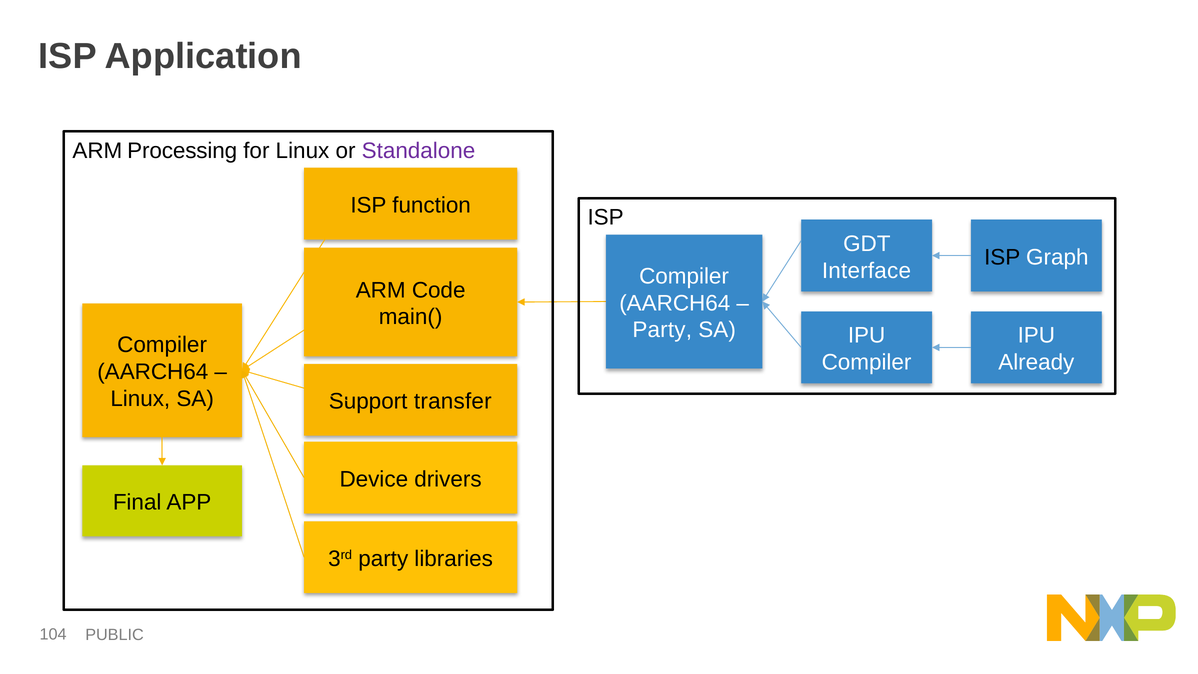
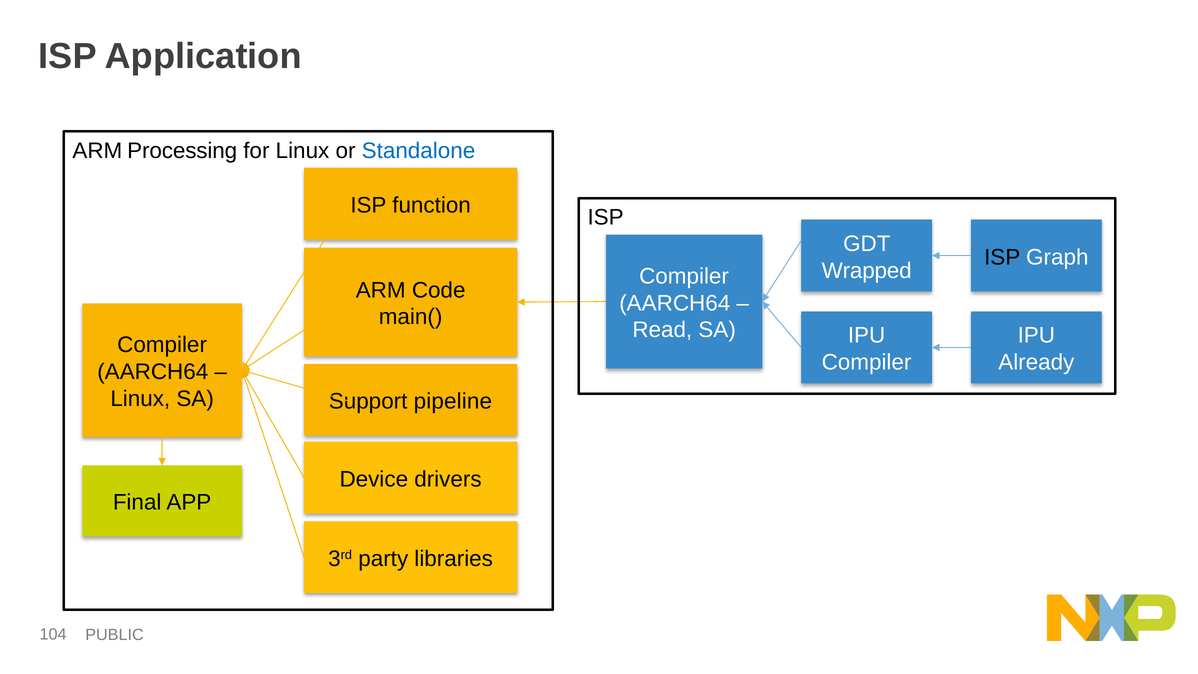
Standalone colour: purple -> blue
Interface: Interface -> Wrapped
Party at (662, 330): Party -> Read
transfer: transfer -> pipeline
